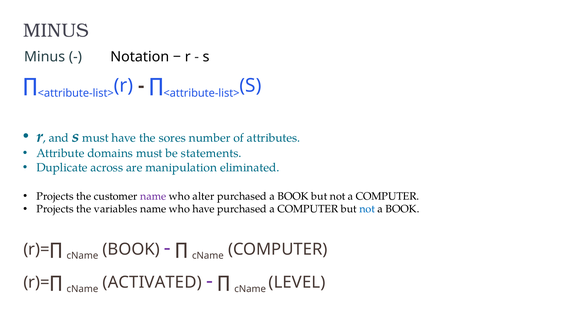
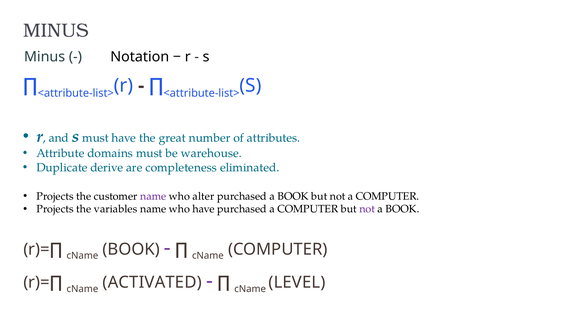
sores: sores -> great
statements: statements -> warehouse
across: across -> derive
manipulation: manipulation -> completeness
not at (367, 209) colour: blue -> purple
